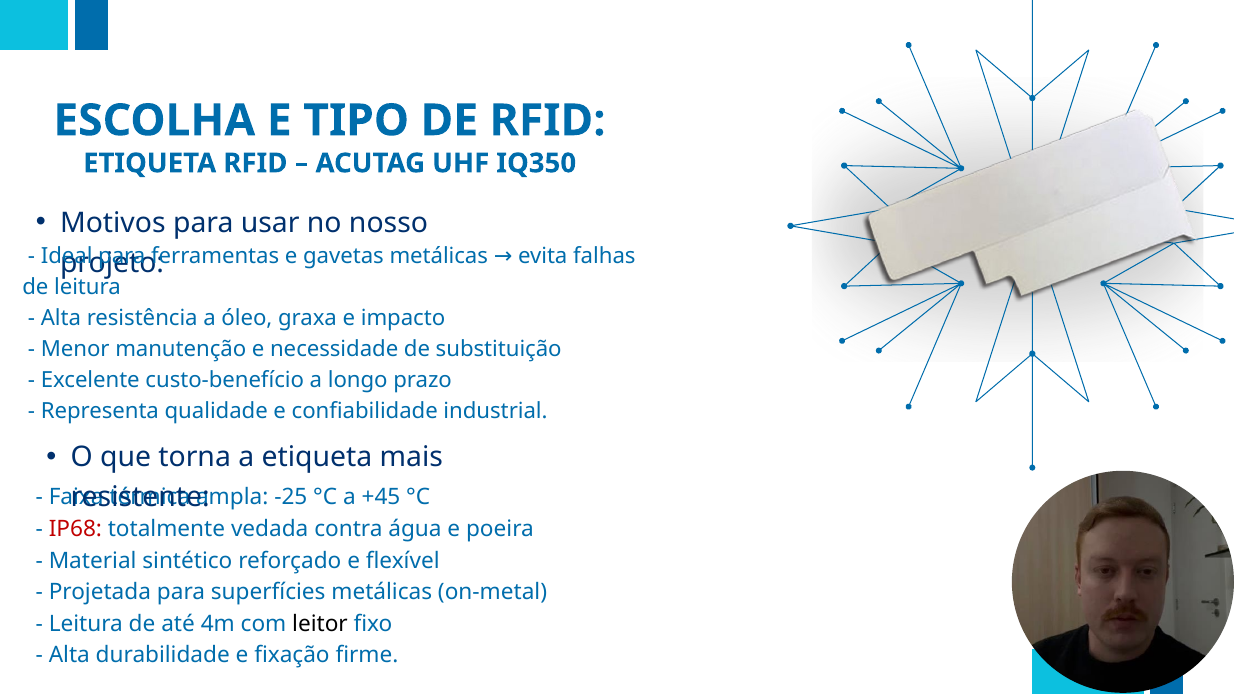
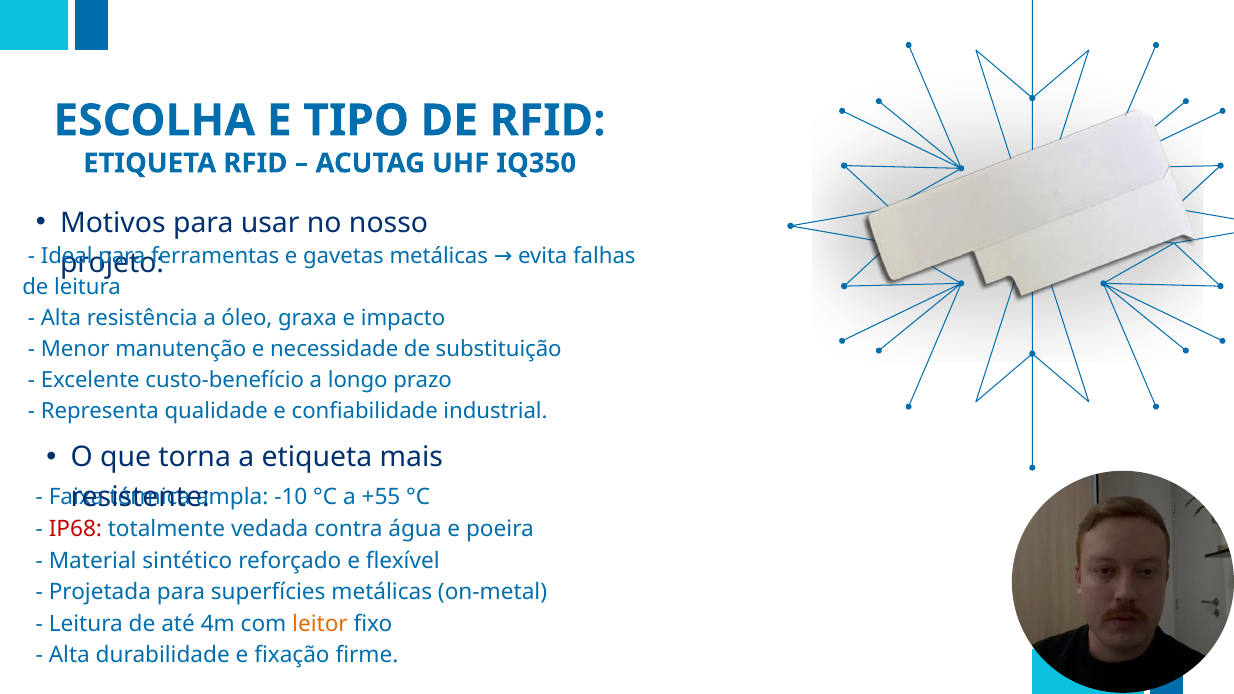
-25: -25 -> -10
+45: +45 -> +55
leitor colour: black -> orange
